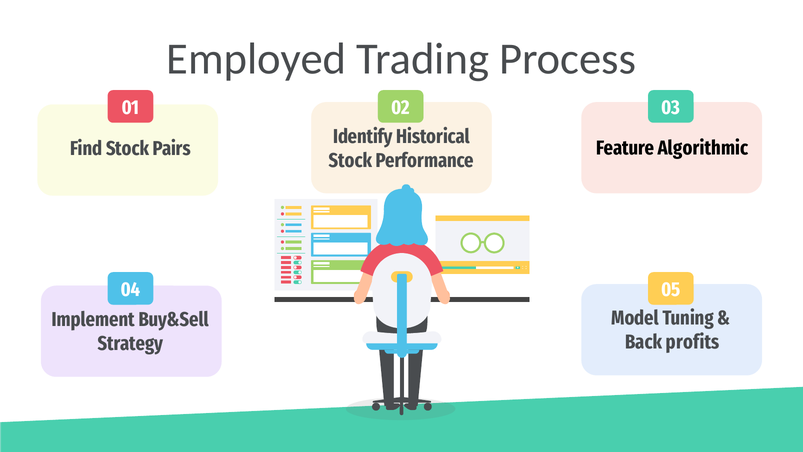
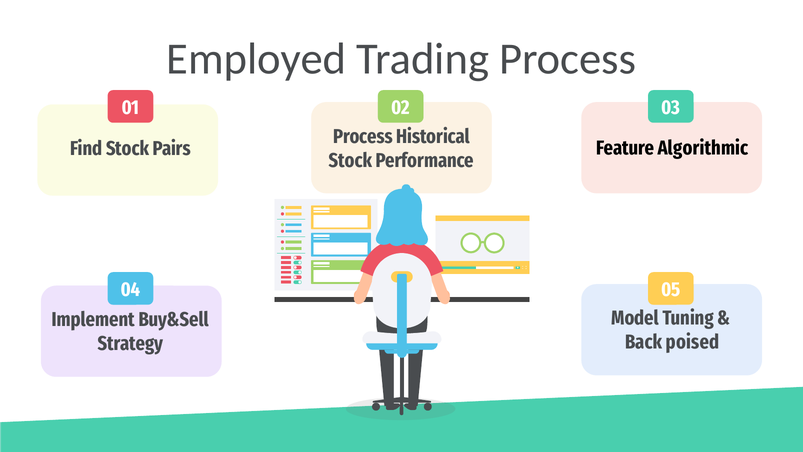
Identify at (363, 137): Identify -> Process
profits: profits -> poised
